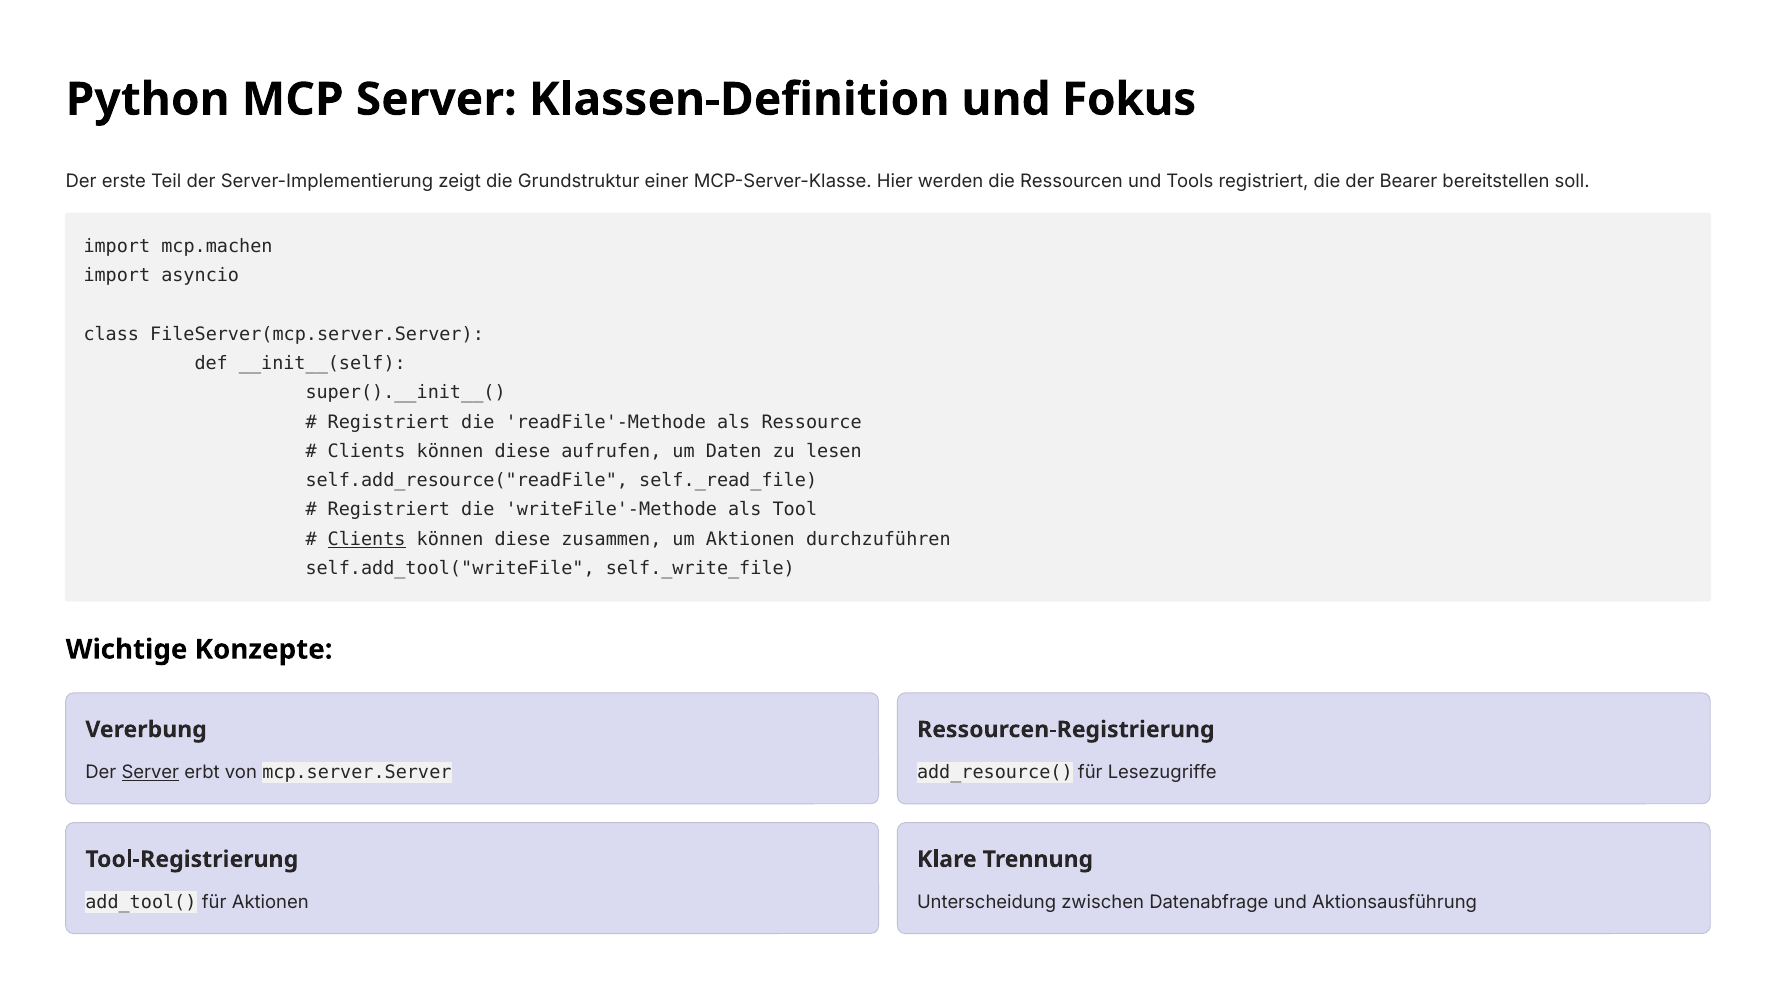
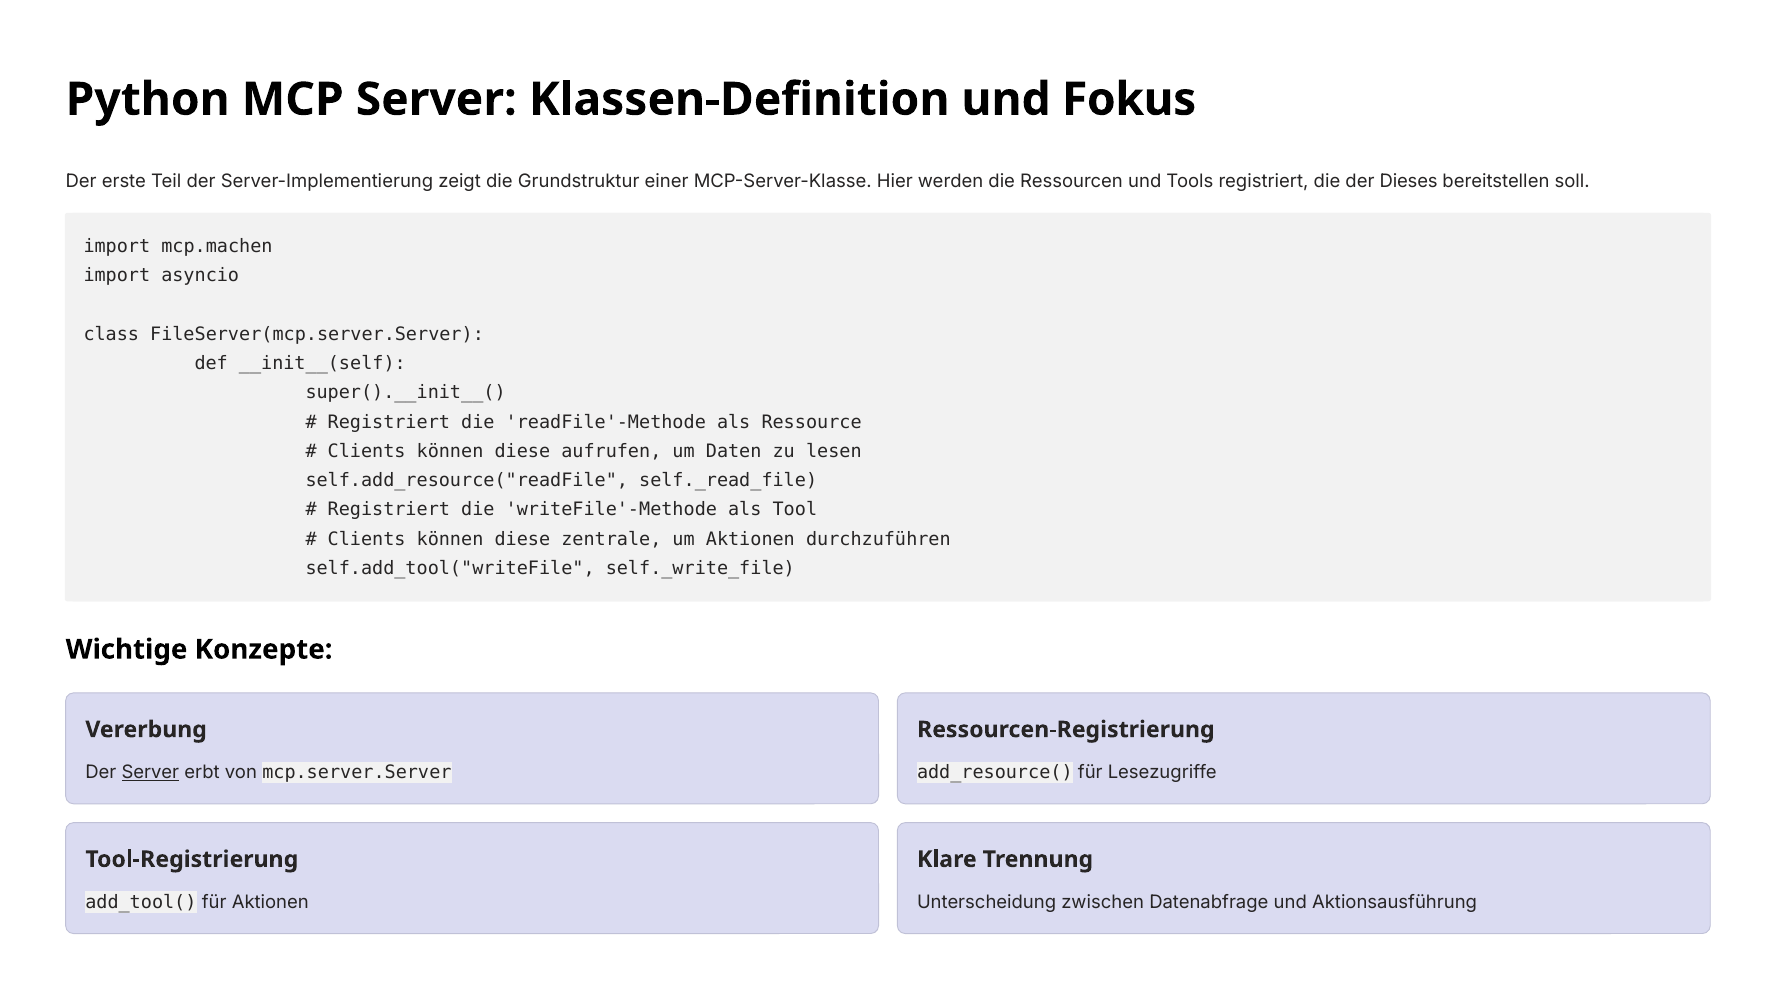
Bearer: Bearer -> Dieses
Clients at (367, 539) underline: present -> none
zusammen: zusammen -> zentrale
